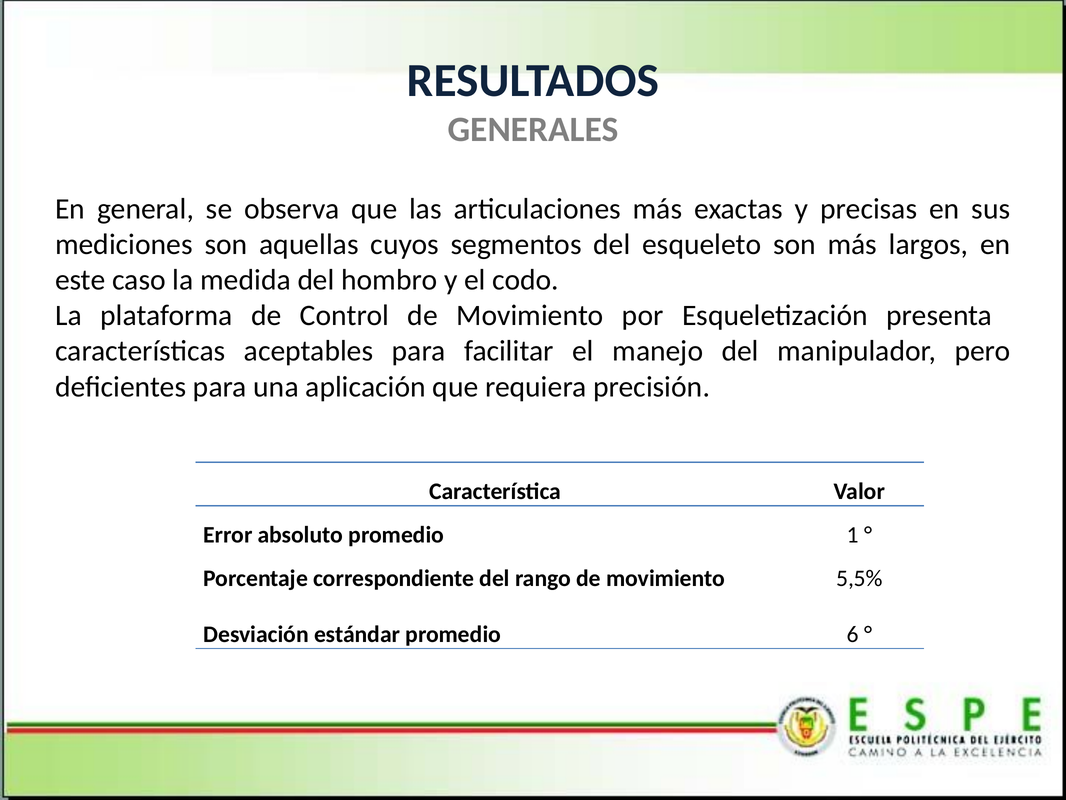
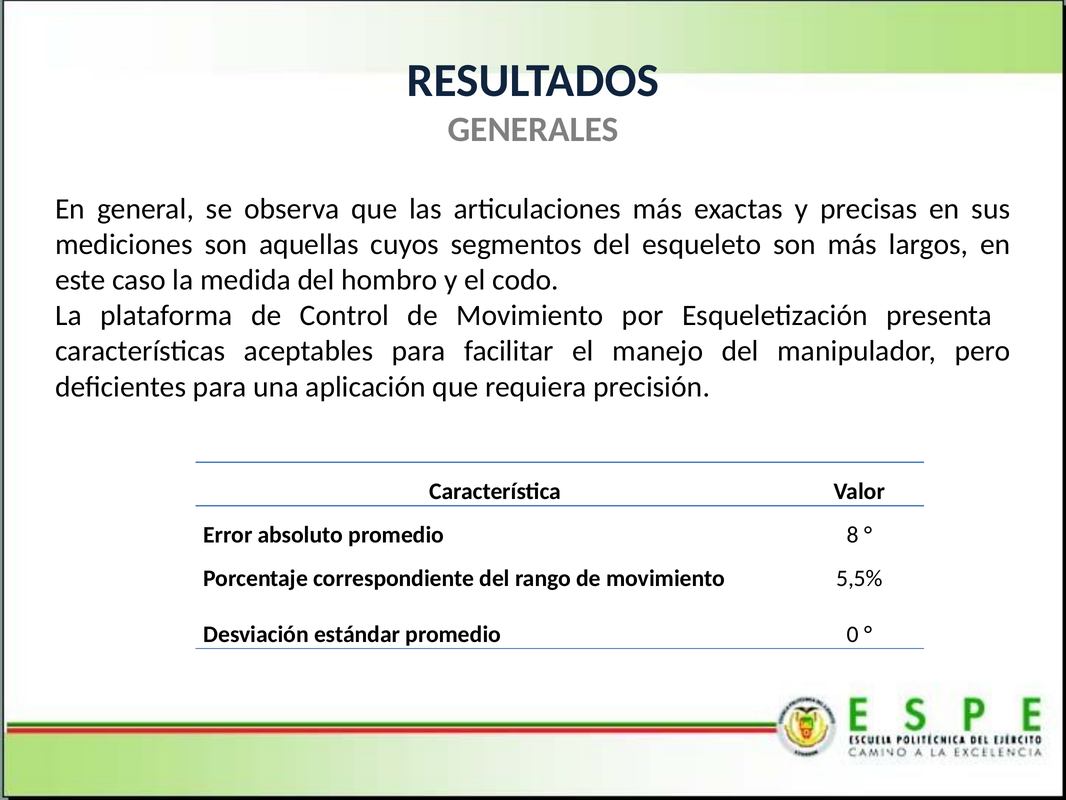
1: 1 -> 8
6: 6 -> 0
